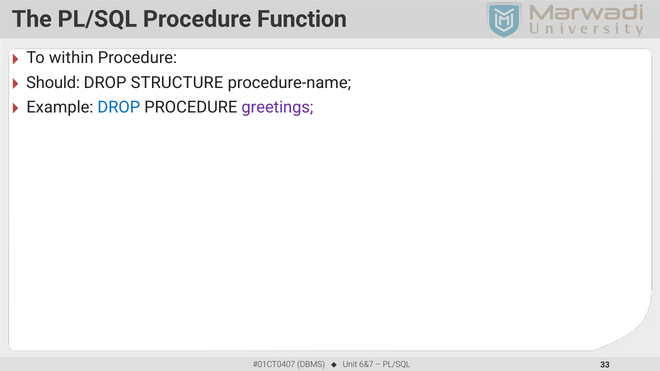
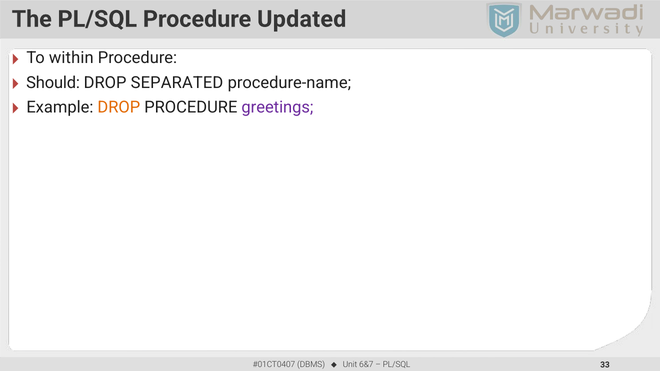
Function: Function -> Updated
STRUCTURE: STRUCTURE -> SEPARATED
DROP at (119, 107) colour: blue -> orange
